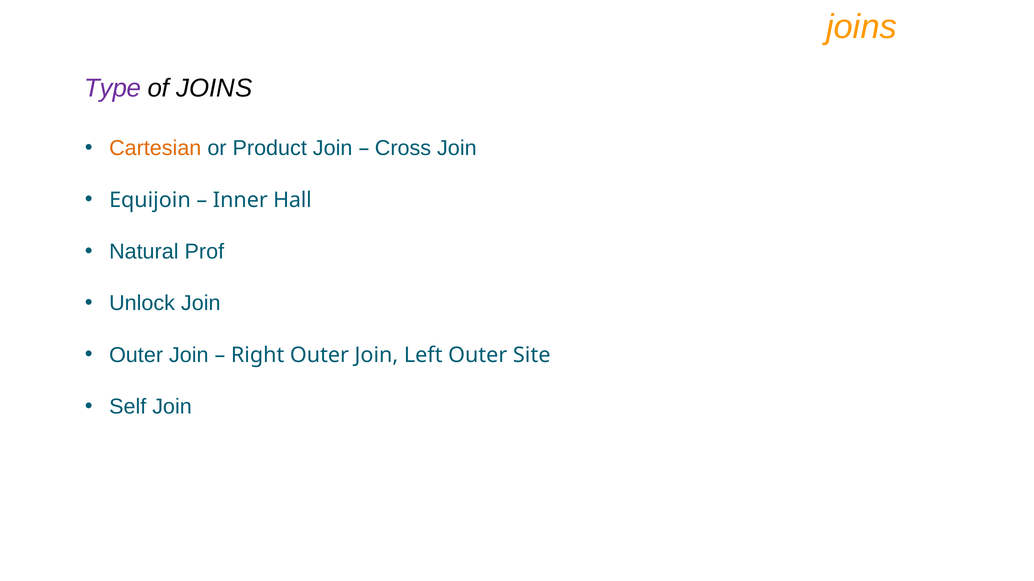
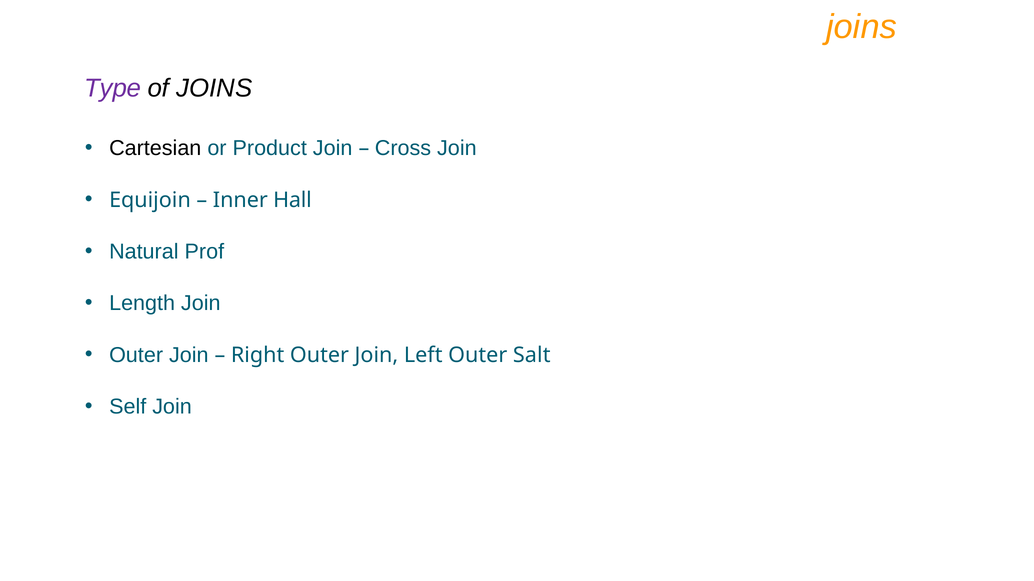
Cartesian colour: orange -> black
Unlock: Unlock -> Length
Site: Site -> Salt
